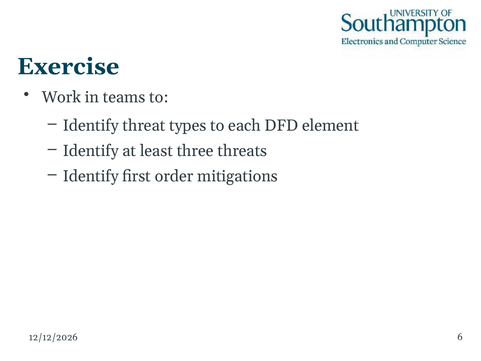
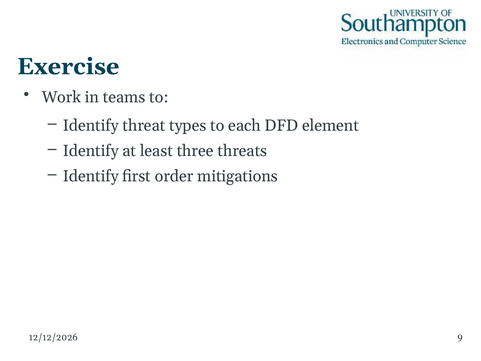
6: 6 -> 9
